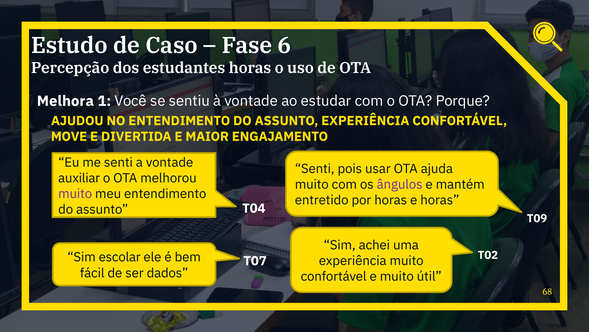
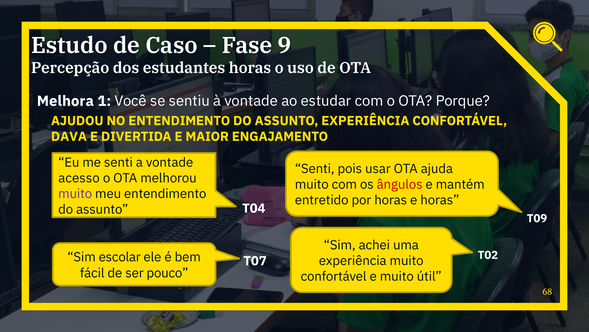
6: 6 -> 9
MOVE: MOVE -> DAVA
auxiliar: auxiliar -> acesso
ângulos colour: purple -> red
dados: dados -> pouco
